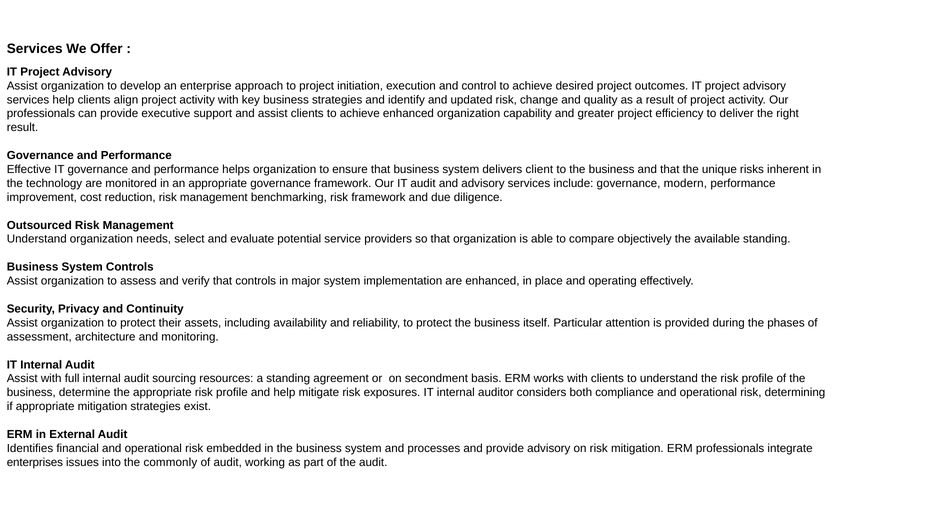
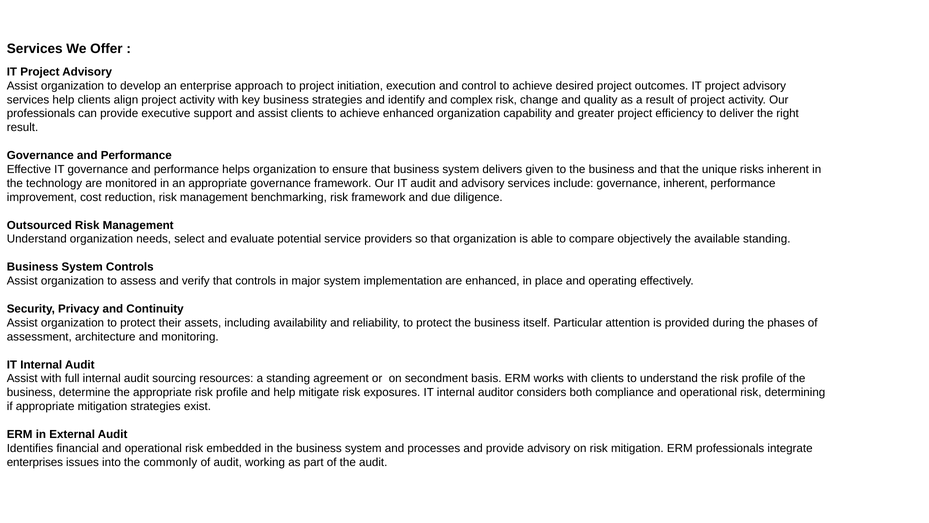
updated: updated -> complex
client: client -> given
governance modern: modern -> inherent
